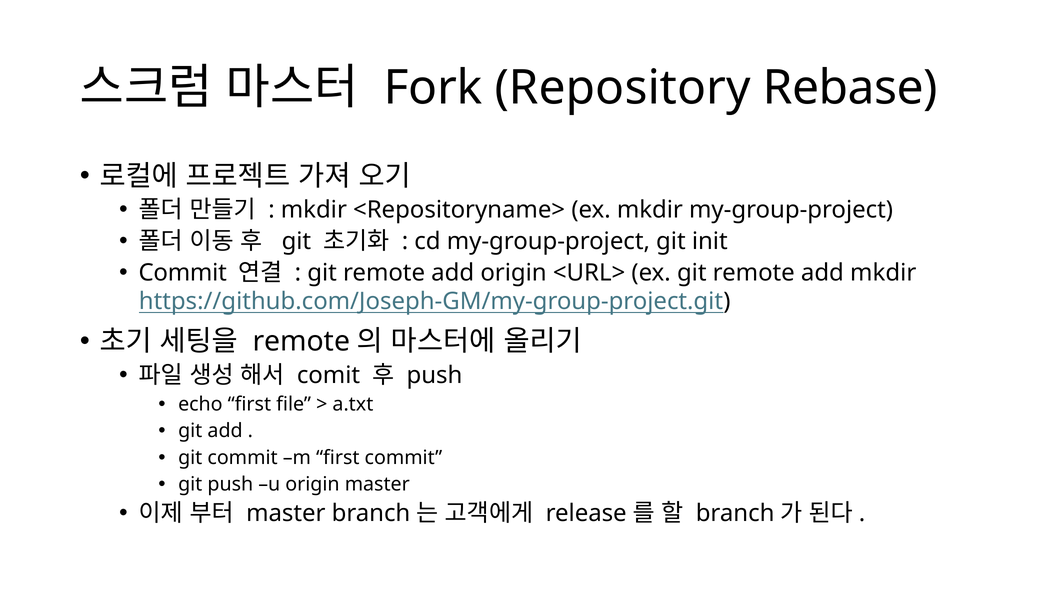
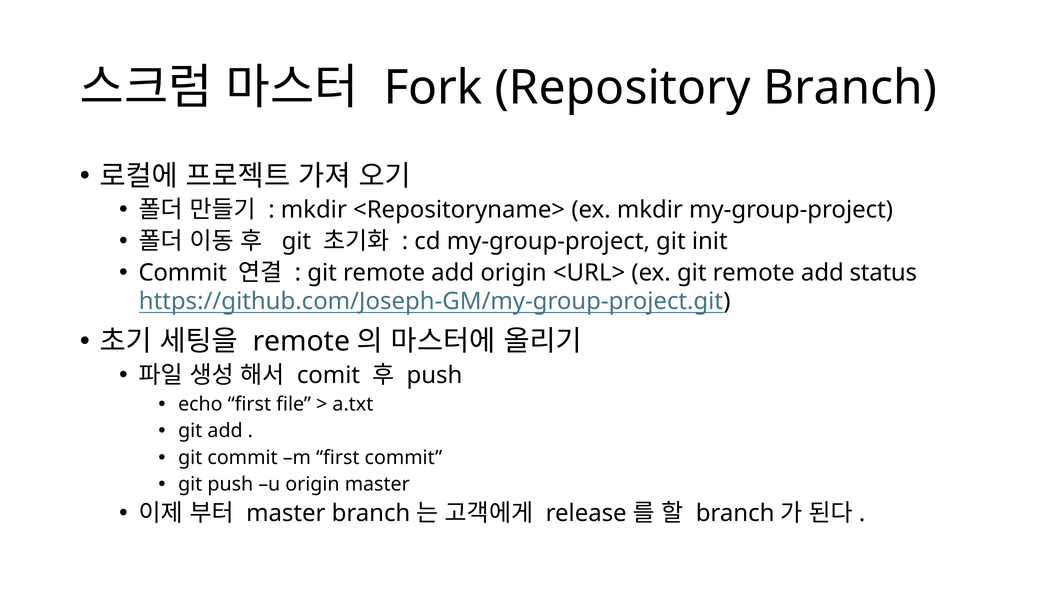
Repository Rebase: Rebase -> Branch
add mkdir: mkdir -> status
